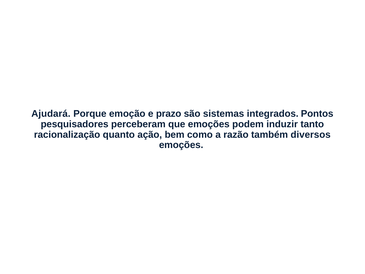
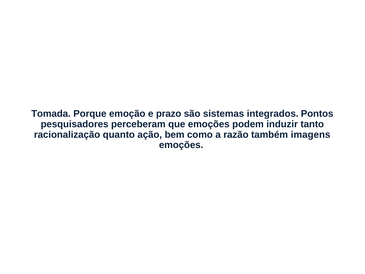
Ajudará: Ajudará -> Tomada
diversos: diversos -> imagens
